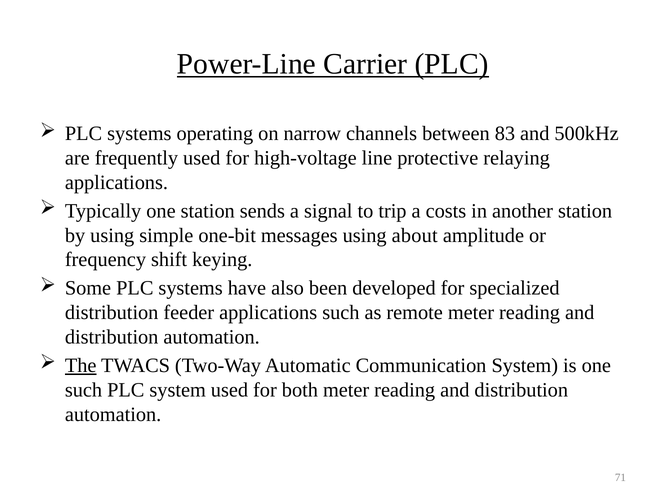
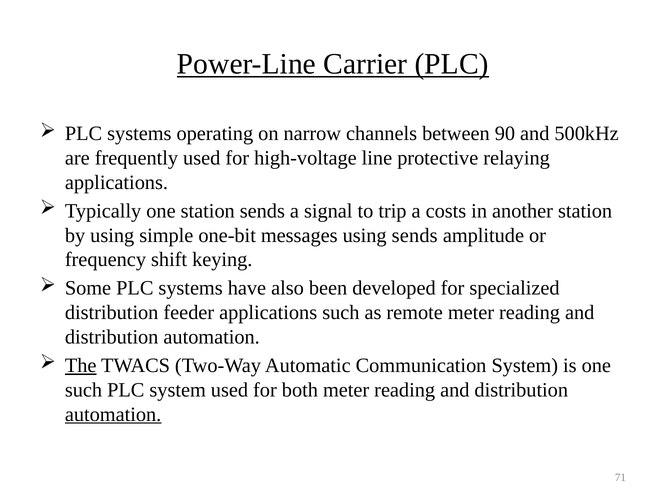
83: 83 -> 90
using about: about -> sends
automation at (113, 414) underline: none -> present
